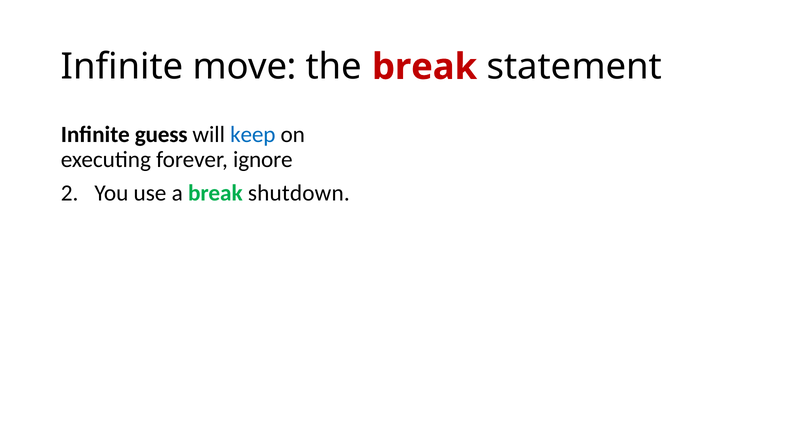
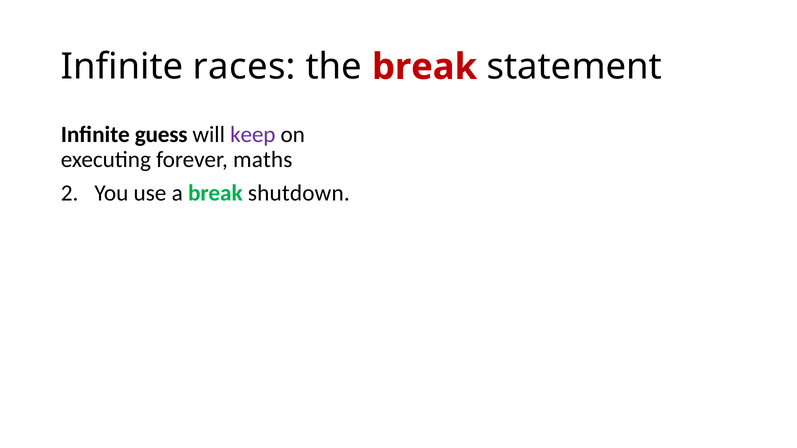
move: move -> races
keep colour: blue -> purple
ignore: ignore -> maths
